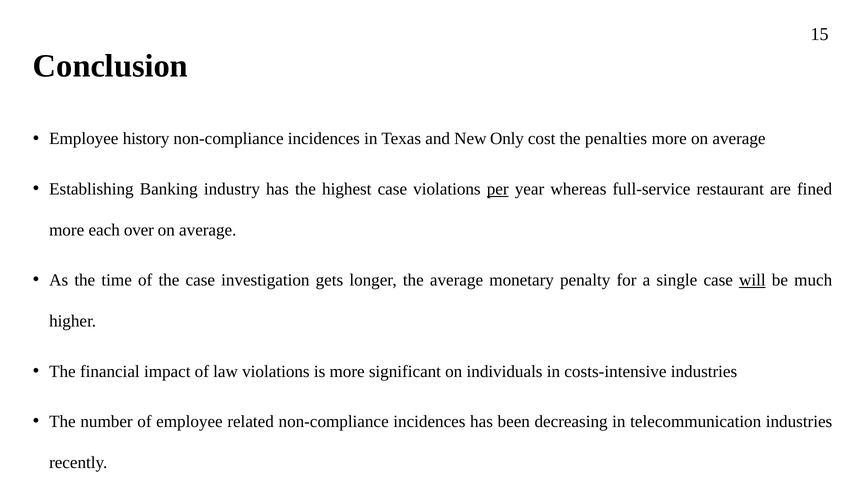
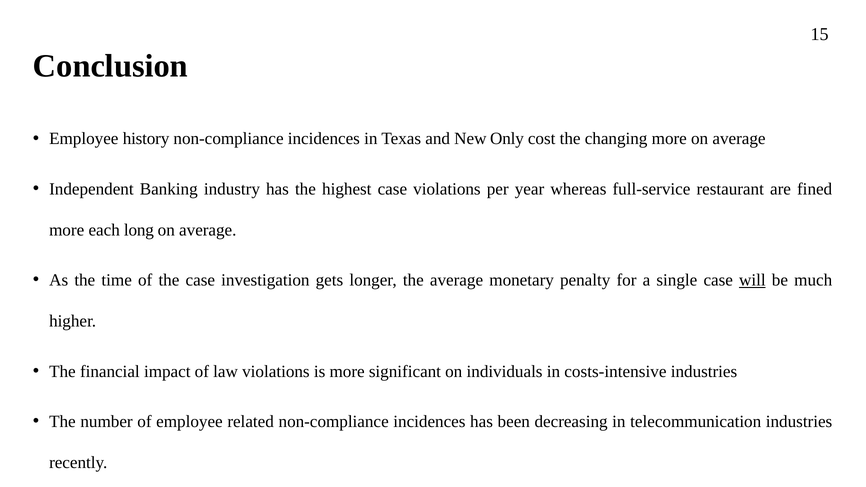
penalties: penalties -> changing
Establishing: Establishing -> Independent
per underline: present -> none
over: over -> long
